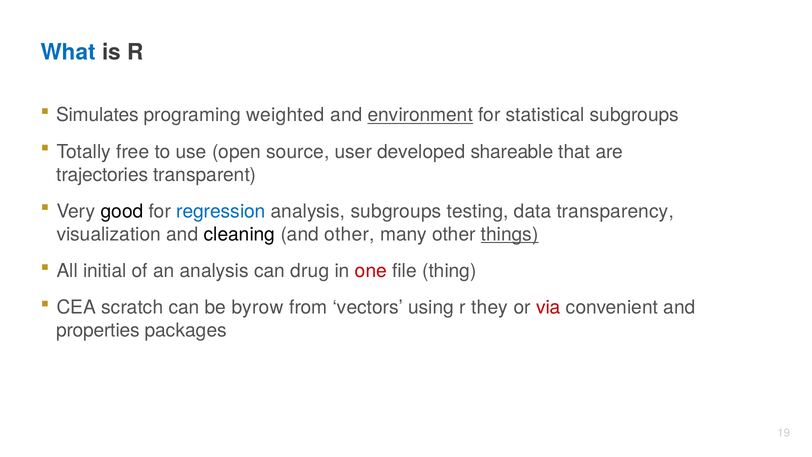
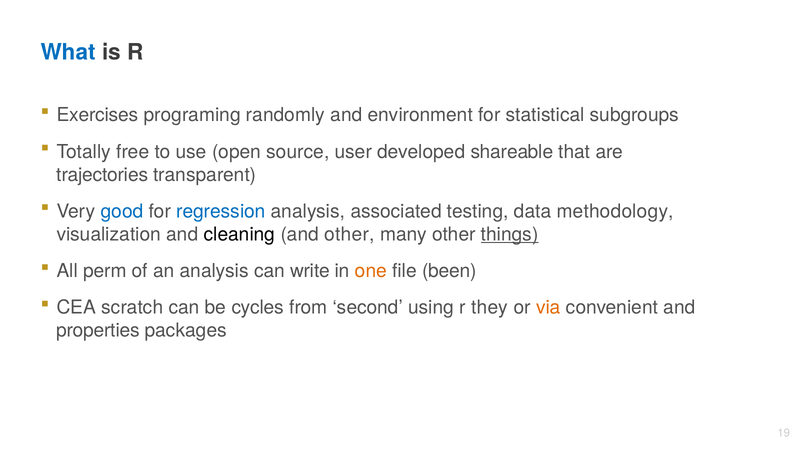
Simulates: Simulates -> Exercises
weighted: weighted -> randomly
environment underline: present -> none
good colour: black -> blue
analysis subgroups: subgroups -> associated
transparency: transparency -> methodology
initial: initial -> perm
drug: drug -> write
one colour: red -> orange
thing: thing -> been
byrow: byrow -> cycles
vectors: vectors -> second
via colour: red -> orange
